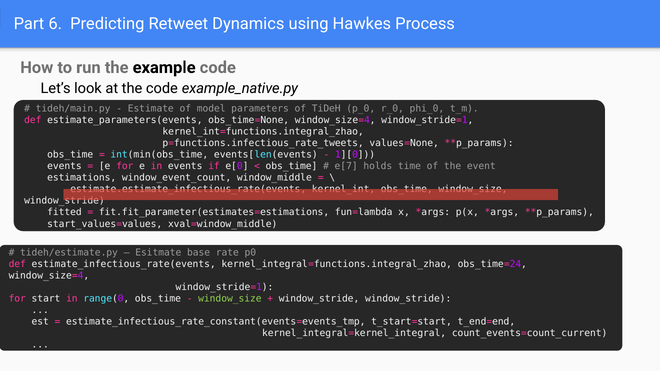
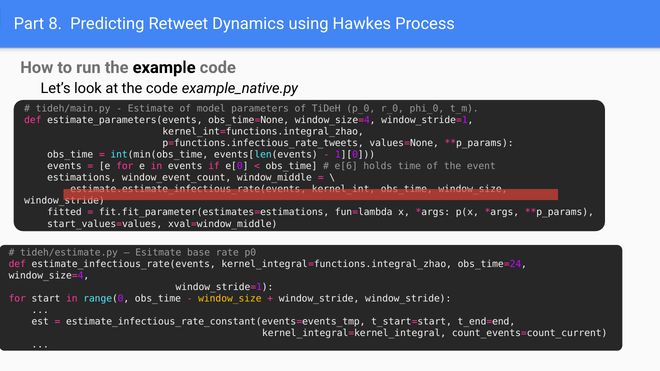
6: 6 -> 8
e[7: e[7 -> e[6
window_size at (230, 299) colour: light green -> yellow
